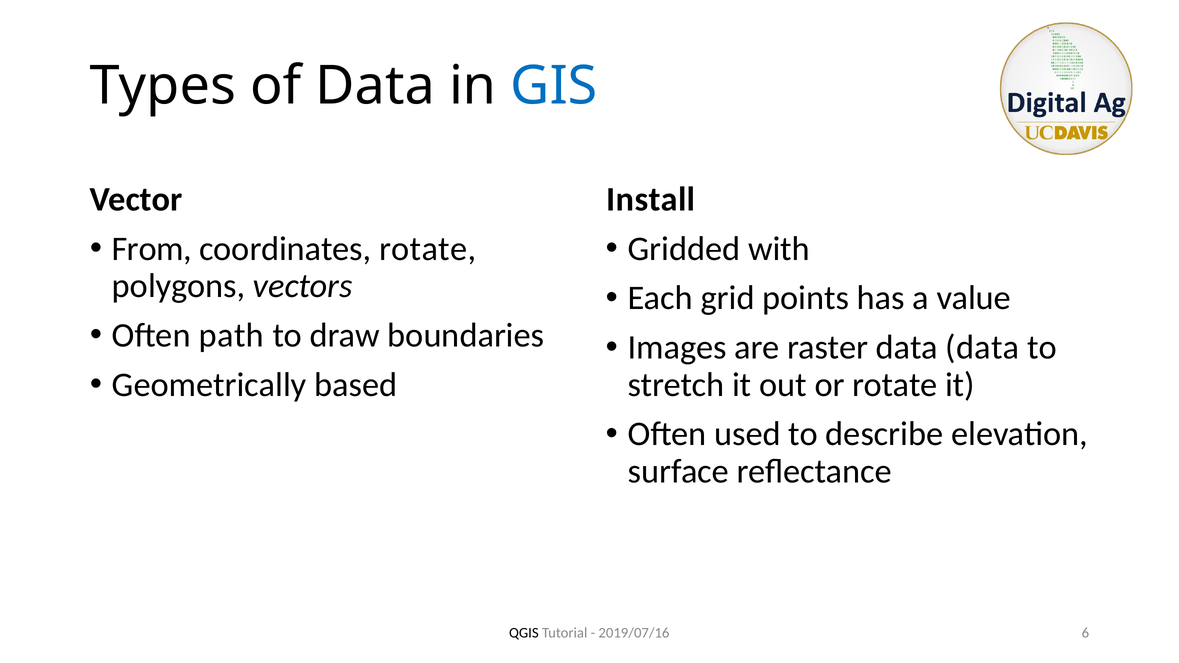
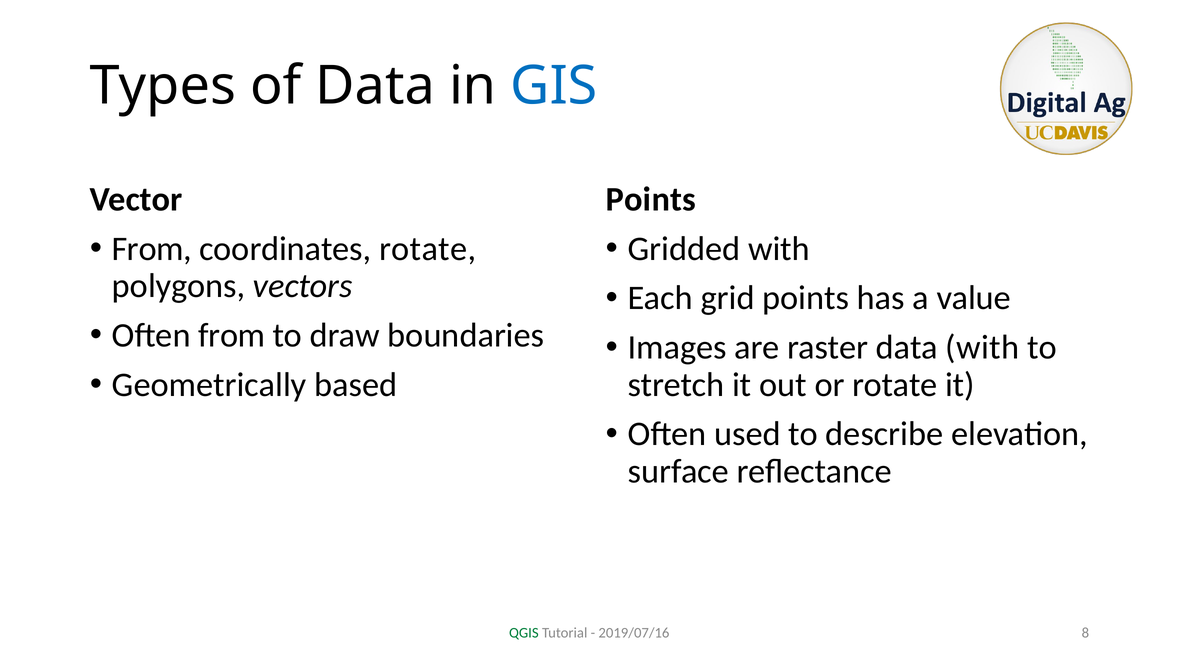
Install at (651, 199): Install -> Points
Often path: path -> from
data data: data -> with
QGIS colour: black -> green
6: 6 -> 8
